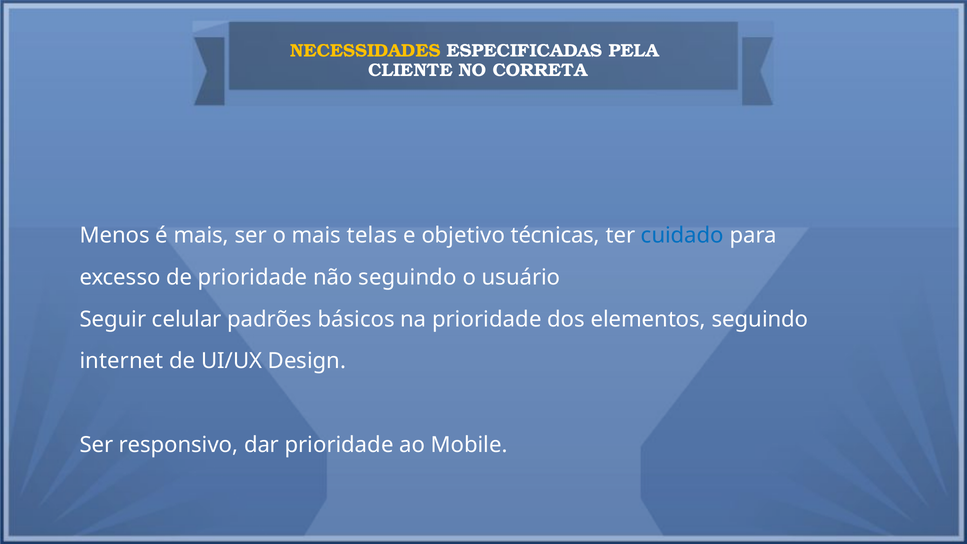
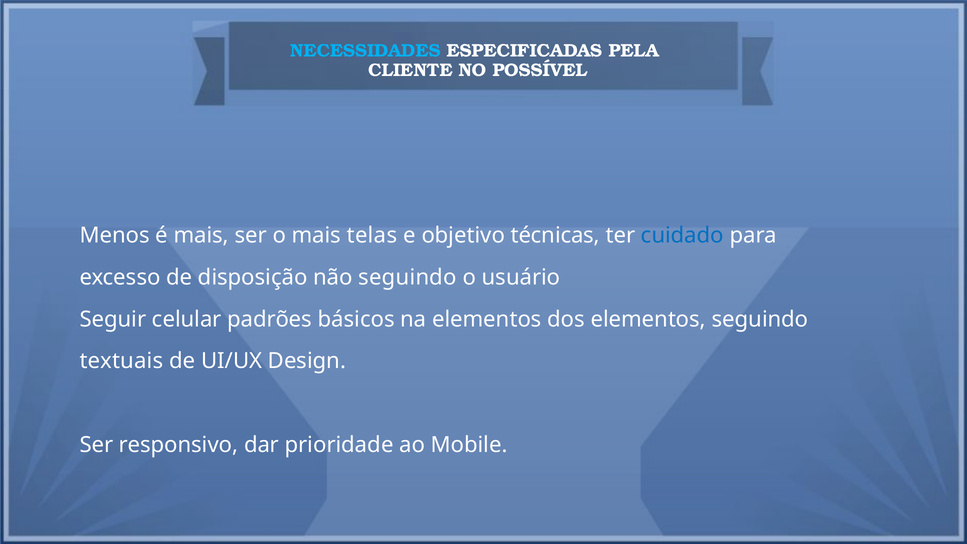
NECESSIDADES colour: yellow -> light blue
CORRETA: CORRETA -> POSSÍVEL
de prioridade: prioridade -> disposição
na prioridade: prioridade -> elementos
internet: internet -> textuais
